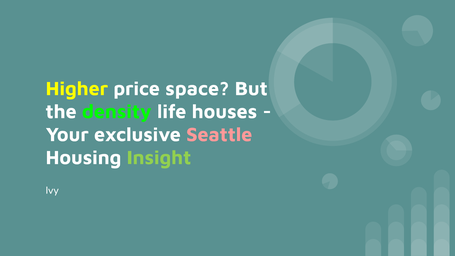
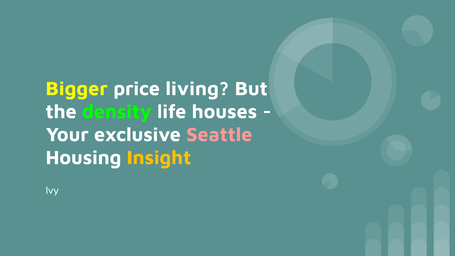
Higher: Higher -> Bigger
space: space -> living
Insight colour: light green -> yellow
